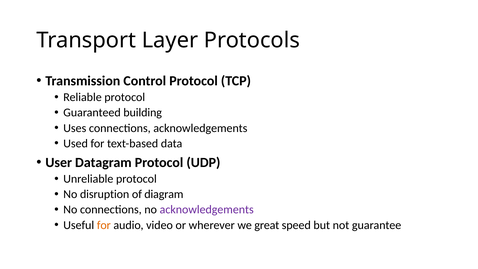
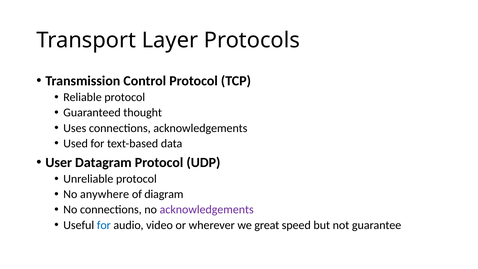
building: building -> thought
disruption: disruption -> anywhere
for at (104, 225) colour: orange -> blue
